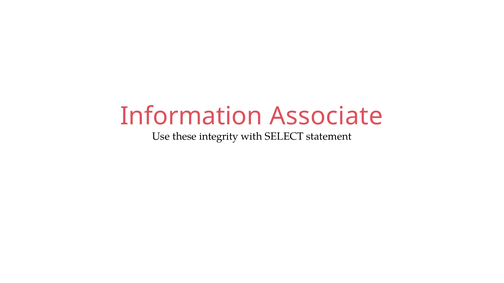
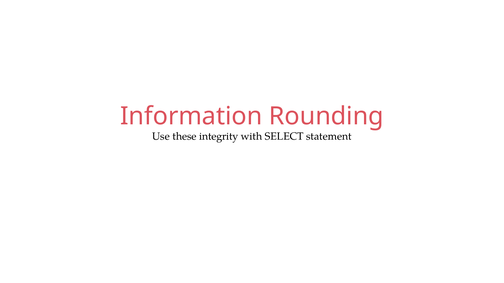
Associate: Associate -> Rounding
